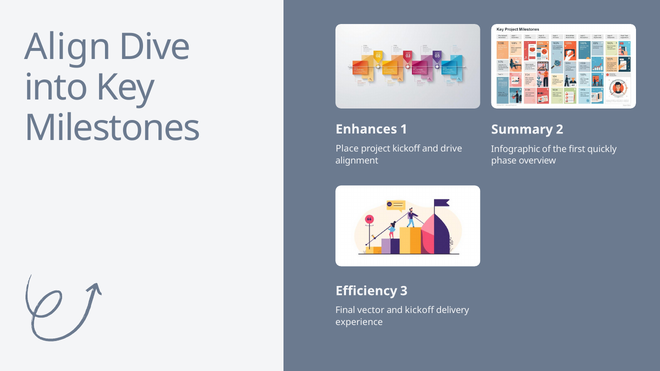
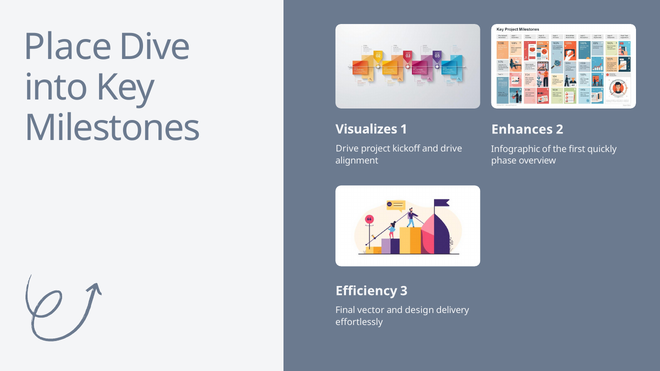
Align: Align -> Place
Enhances: Enhances -> Visualizes
Summary: Summary -> Enhances
Place at (347, 149): Place -> Drive
and kickoff: kickoff -> design
experience: experience -> effortlessly
